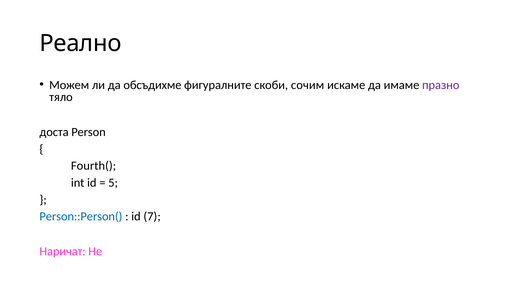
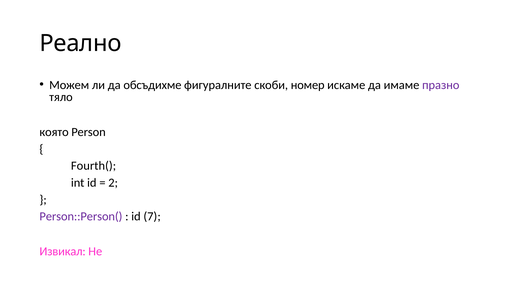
сочим: сочим -> номер
доста: доста -> която
5: 5 -> 2
Person::Person( colour: blue -> purple
Наричат: Наричат -> Извикал
